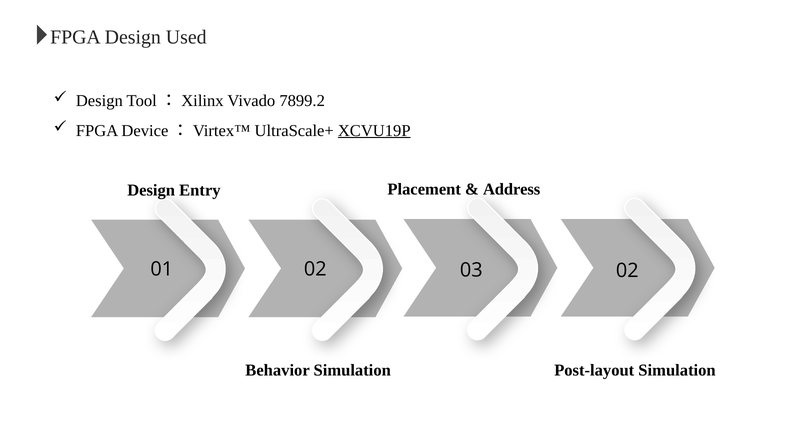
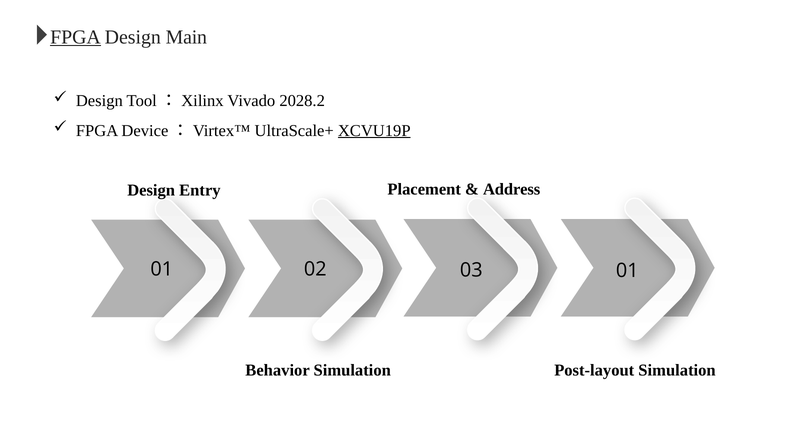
FPGA at (75, 37) underline: none -> present
Used: Used -> Main
7899.2: 7899.2 -> 2028.2
03 02: 02 -> 01
